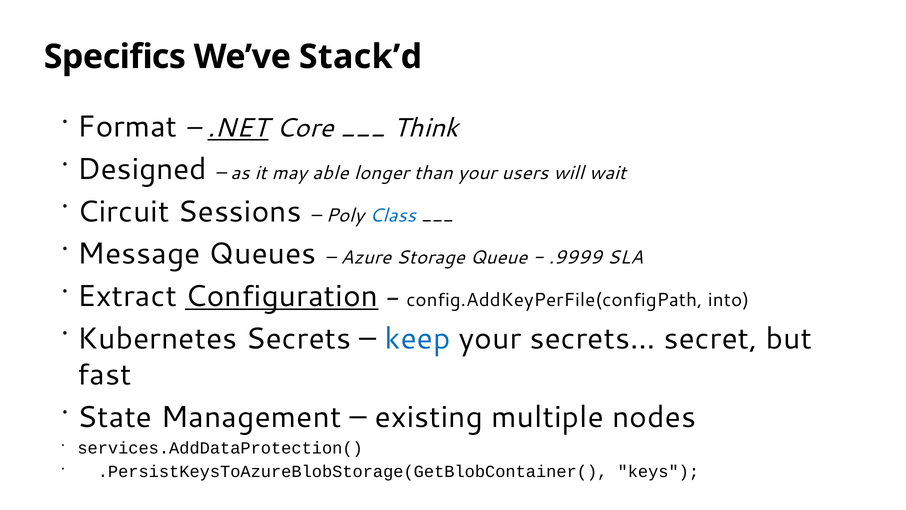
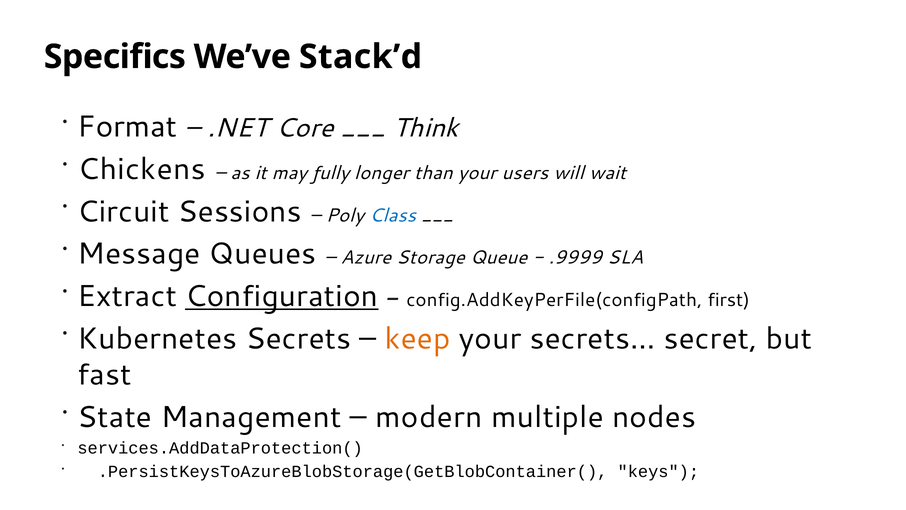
.NET underline: present -> none
Designed: Designed -> Chickens
able: able -> fully
into: into -> first
keep colour: blue -> orange
existing: existing -> modern
